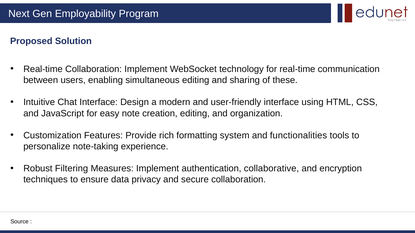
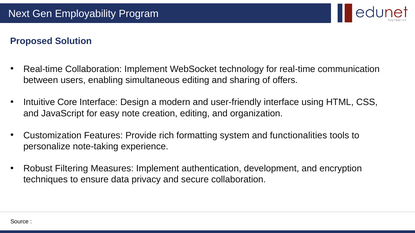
these: these -> offers
Chat: Chat -> Core
collaborative: collaborative -> development
